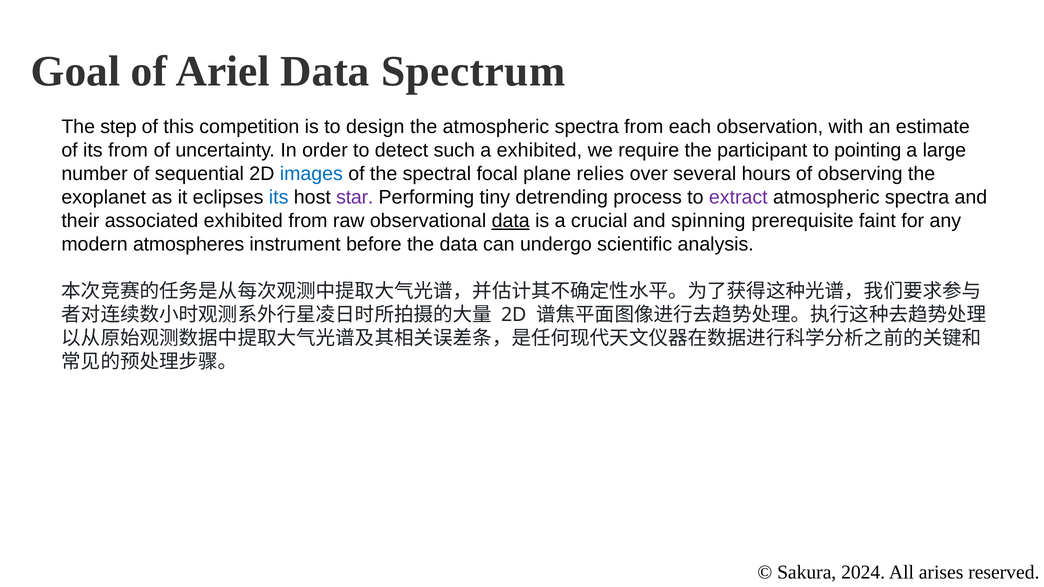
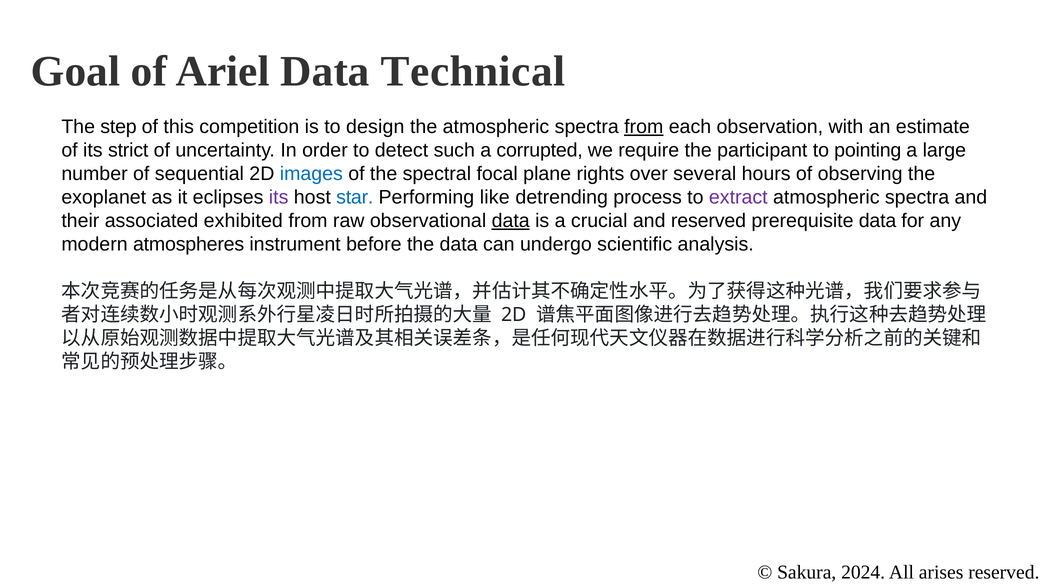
Spectrum: Spectrum -> Technical
from at (644, 127) underline: none -> present
its from: from -> strict
a exhibited: exhibited -> corrupted
relies: relies -> rights
its at (279, 197) colour: blue -> purple
star colour: purple -> blue
tiny: tiny -> like
and spinning: spinning -> reserved
prerequisite faint: faint -> data
